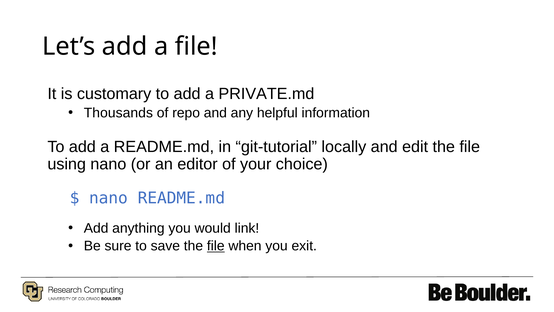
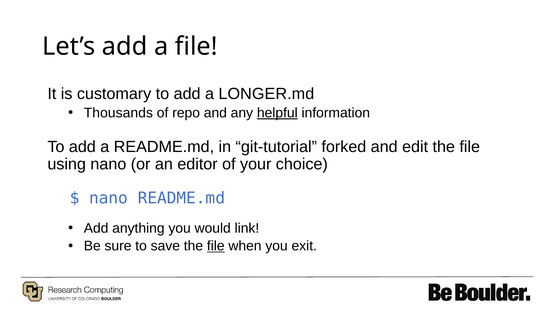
PRIVATE.md: PRIVATE.md -> LONGER.md
helpful underline: none -> present
locally: locally -> forked
